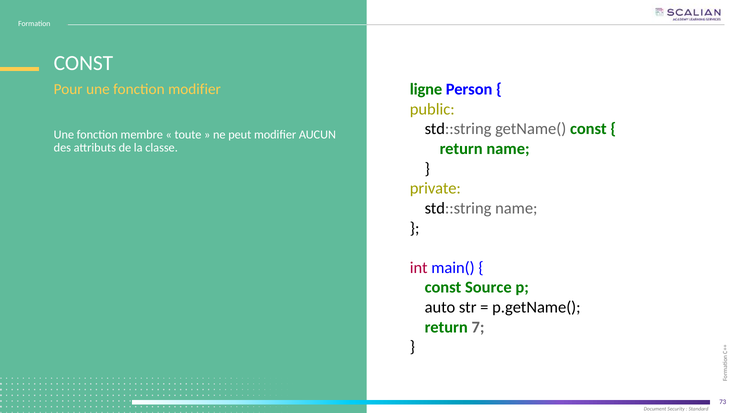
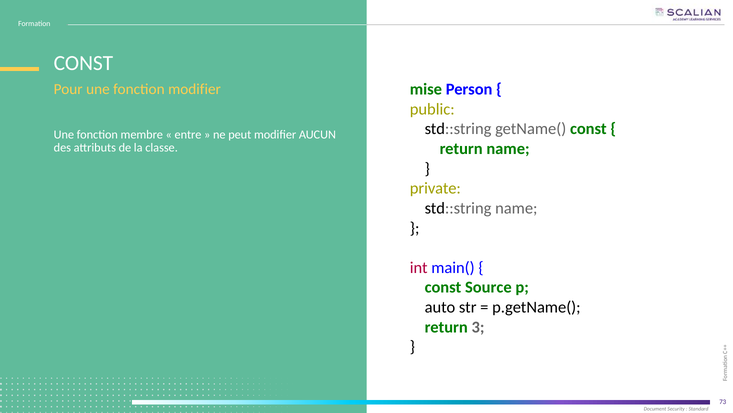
ligne: ligne -> mise
toute: toute -> entre
7: 7 -> 3
